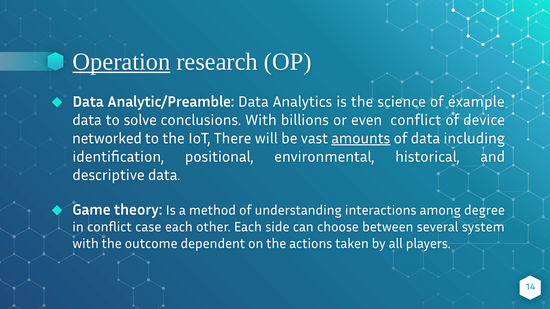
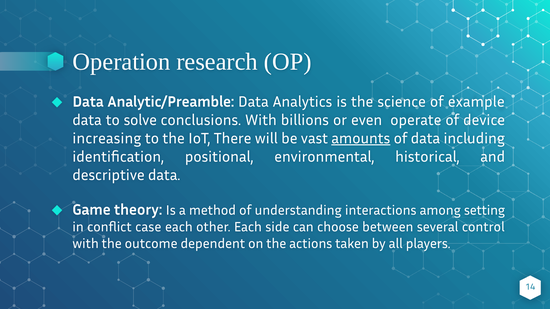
Operation underline: present -> none
even conflict: conflict -> operate
networked: networked -> increasing
degree: degree -> setting
system: system -> control
